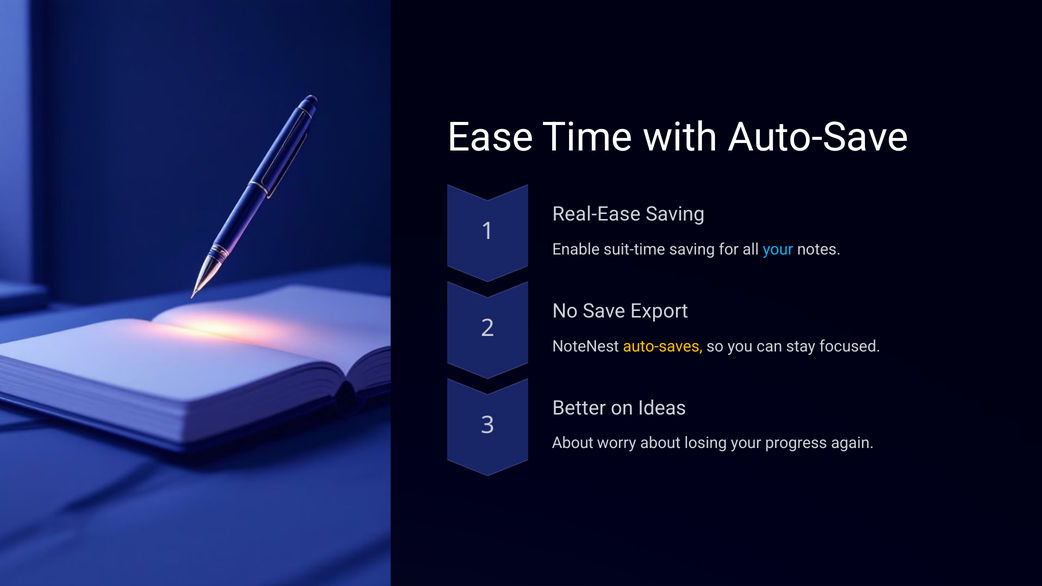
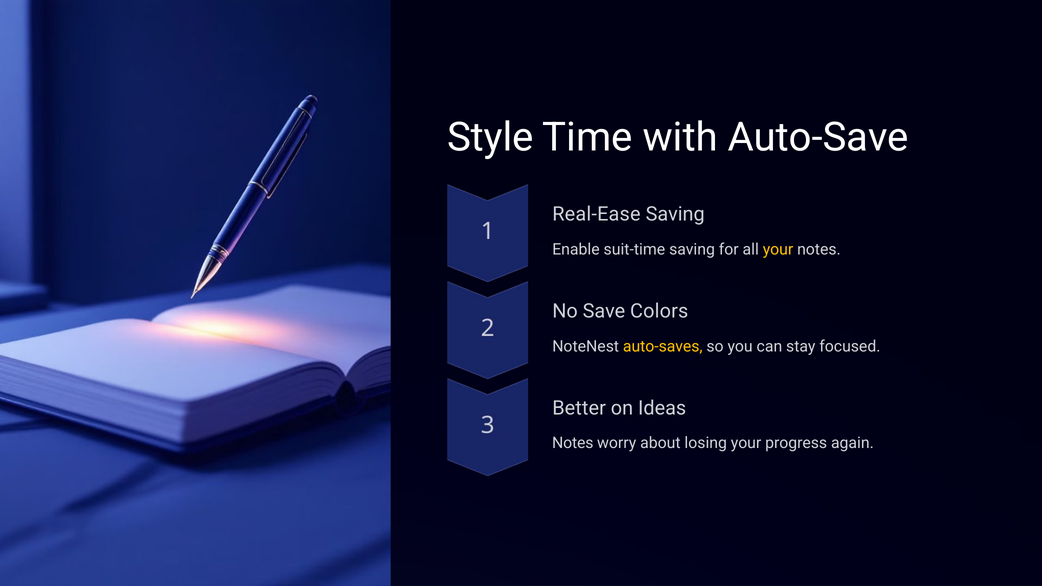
Ease: Ease -> Style
your at (778, 249) colour: light blue -> yellow
Export: Export -> Colors
About at (573, 443): About -> Notes
